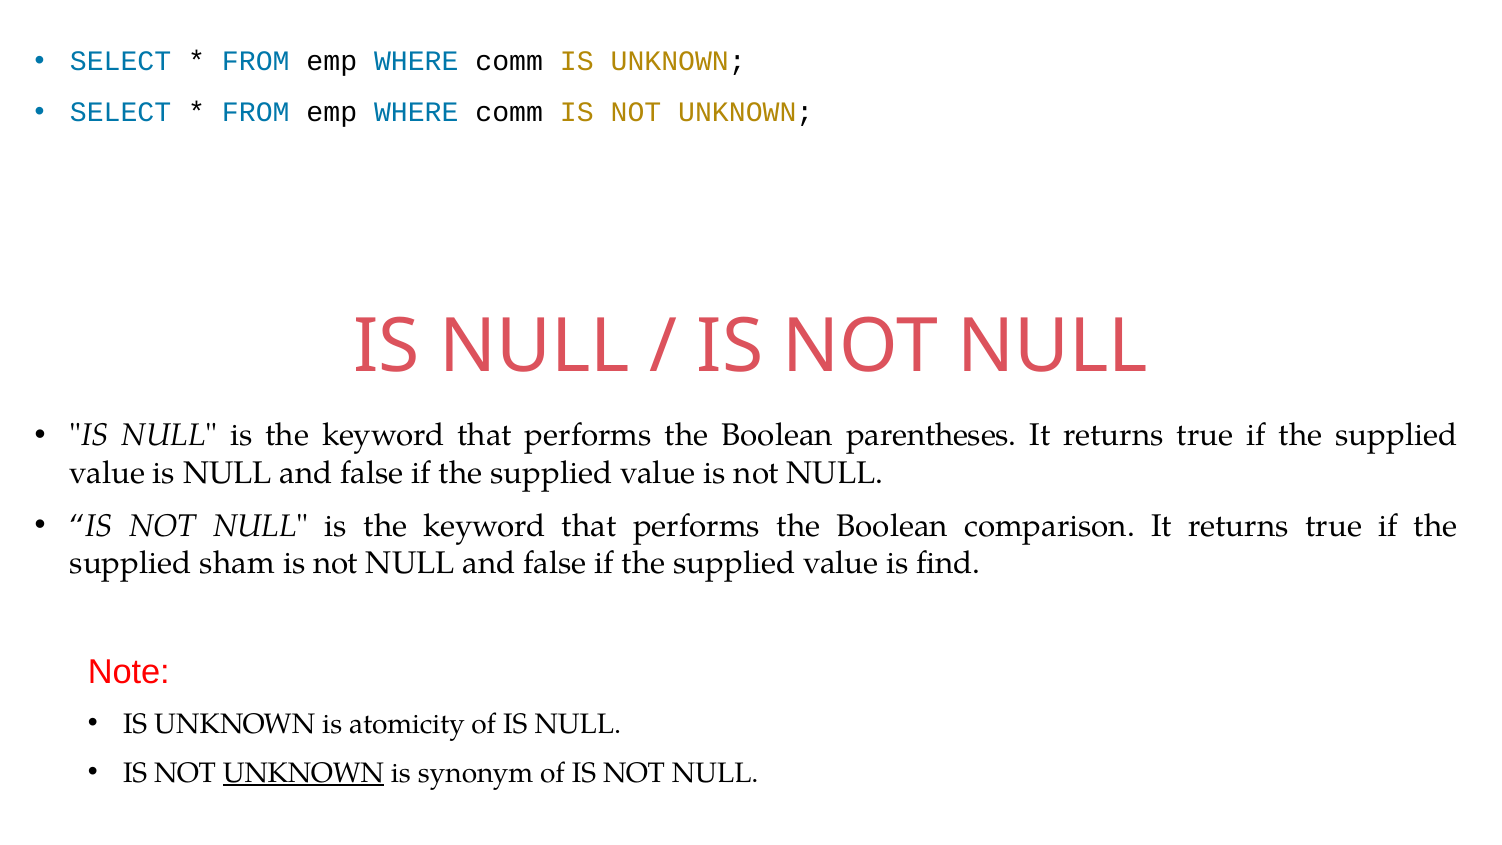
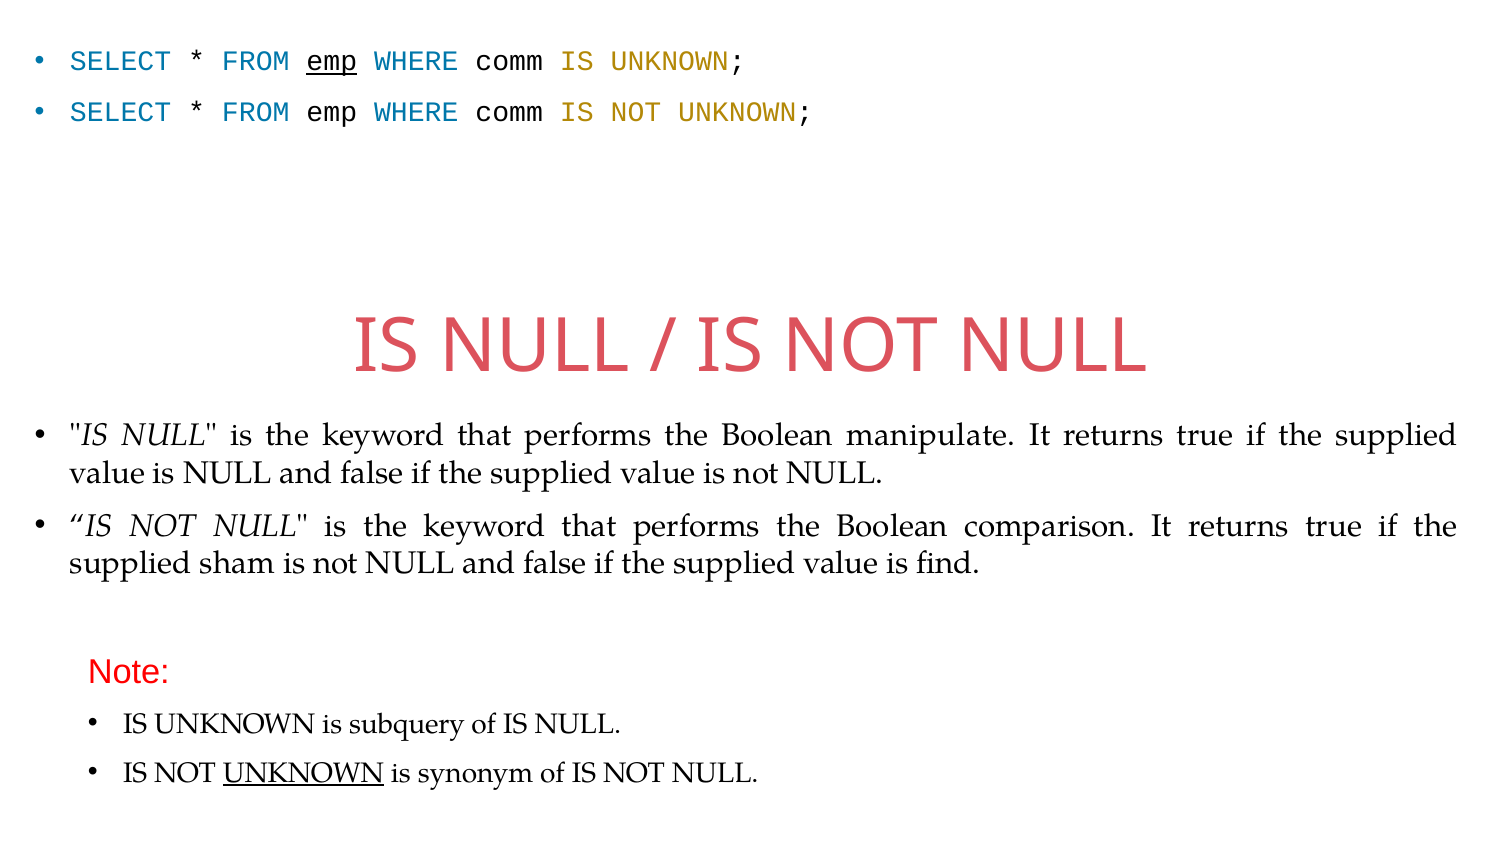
emp at (332, 62) underline: none -> present
parentheses: parentheses -> manipulate
atomicity: atomicity -> subquery
